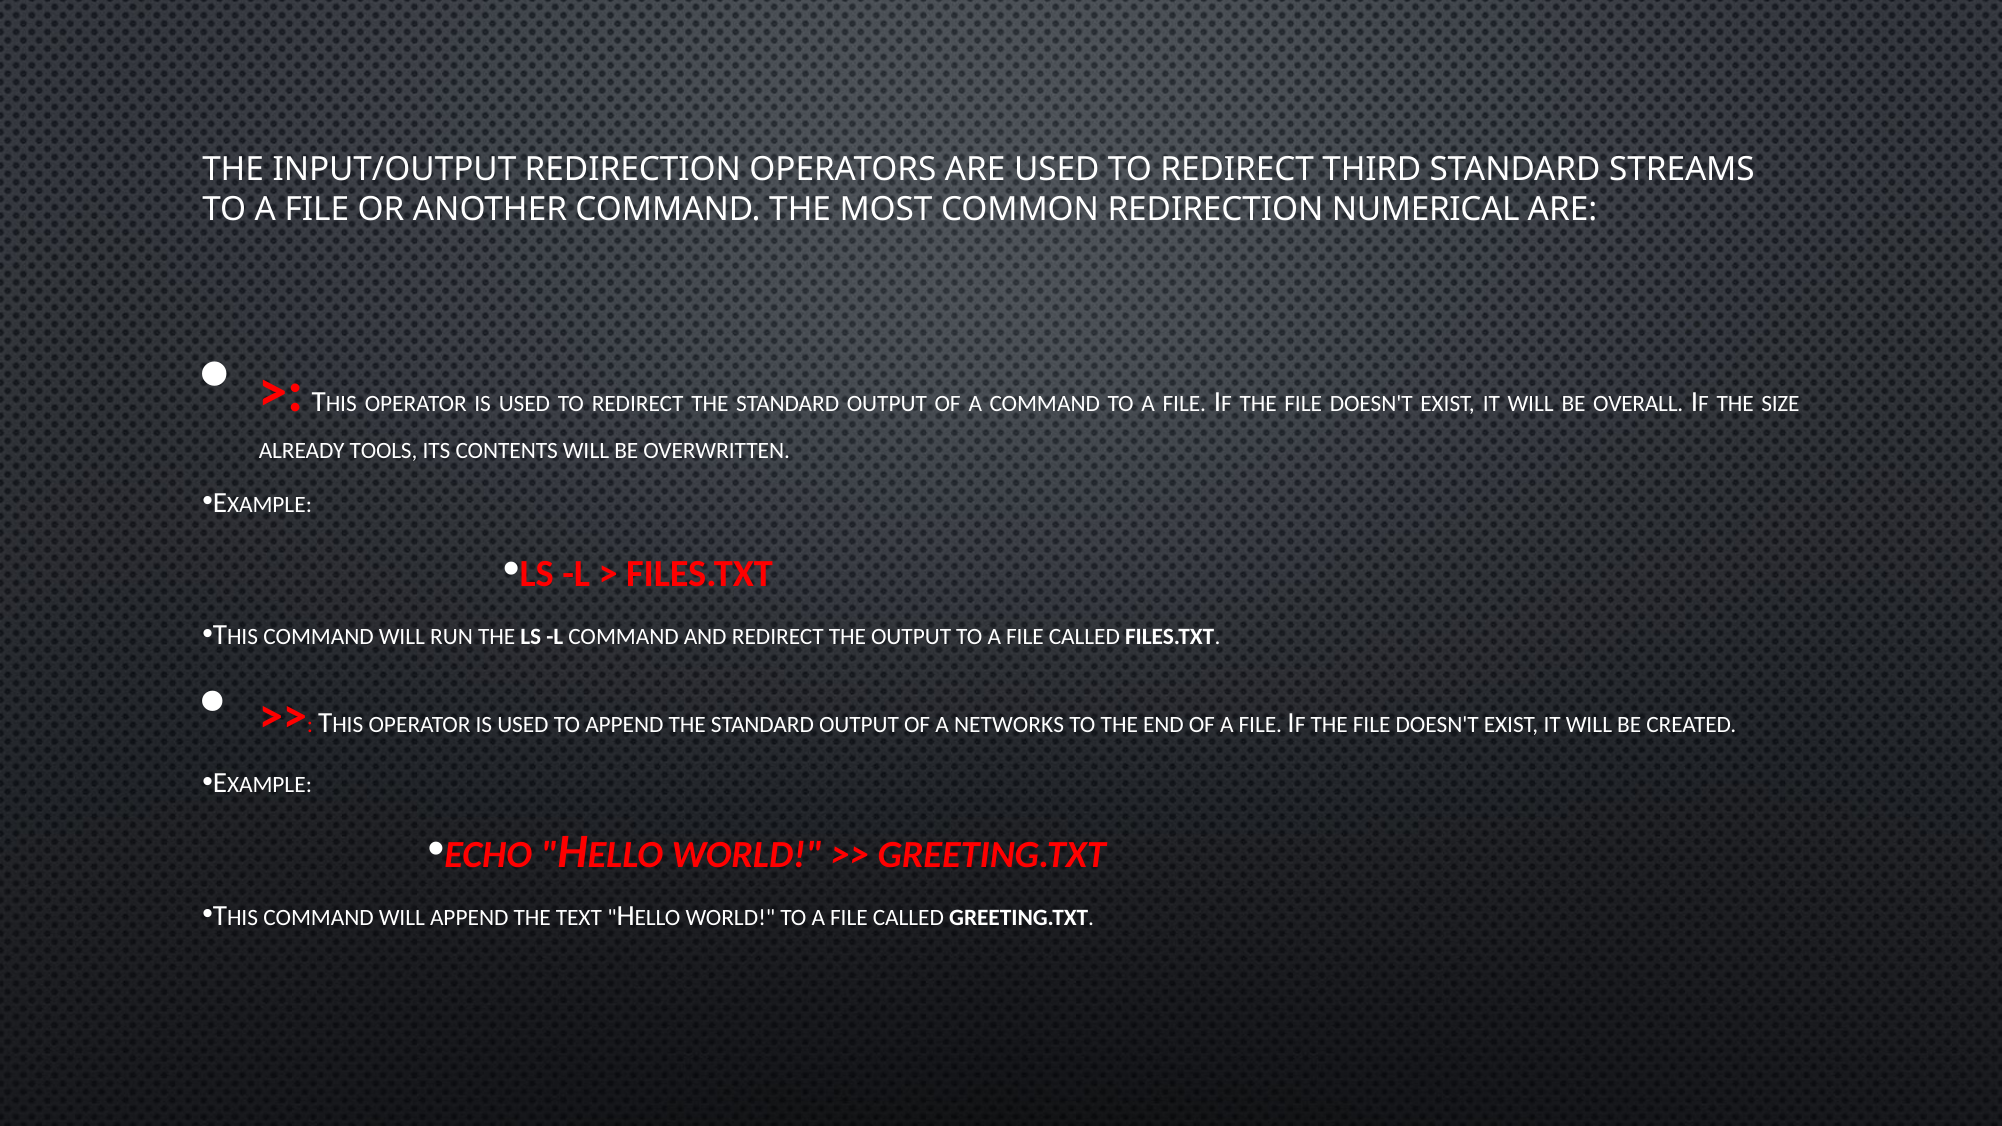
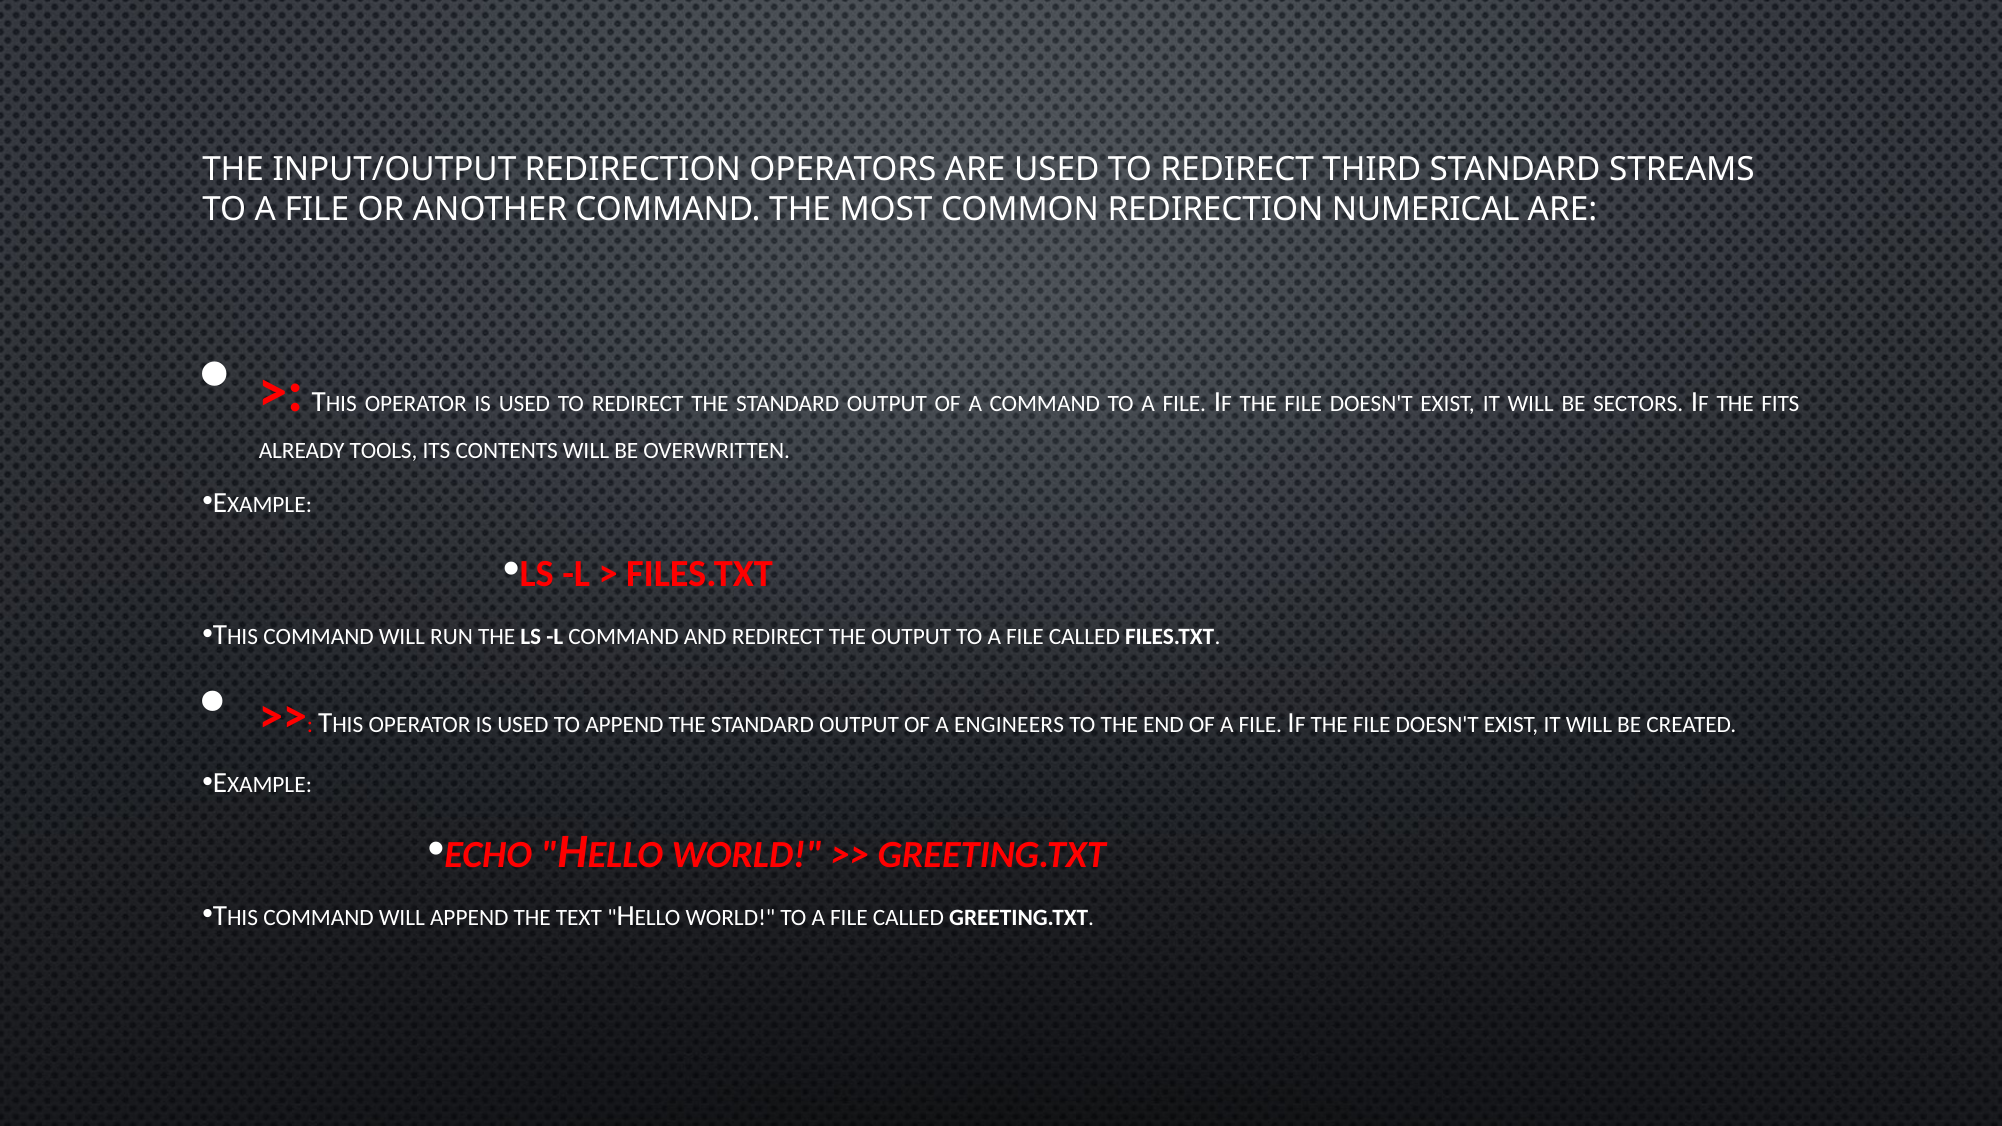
OVERALL: OVERALL -> SECTORS
SIZE: SIZE -> FITS
NETWORKS: NETWORKS -> ENGINEERS
